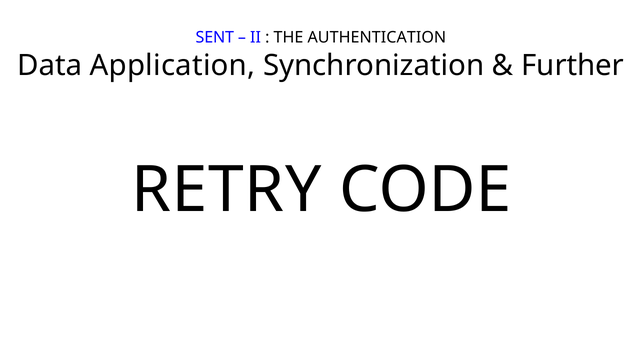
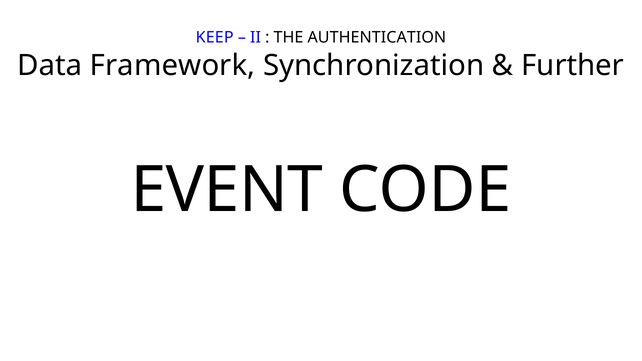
SENT: SENT -> KEEP
Application: Application -> Framework
RETRY: RETRY -> EVENT
